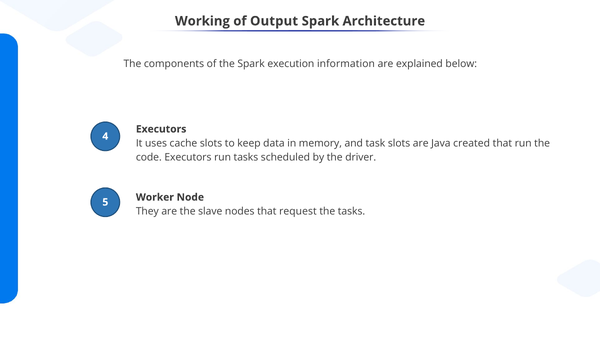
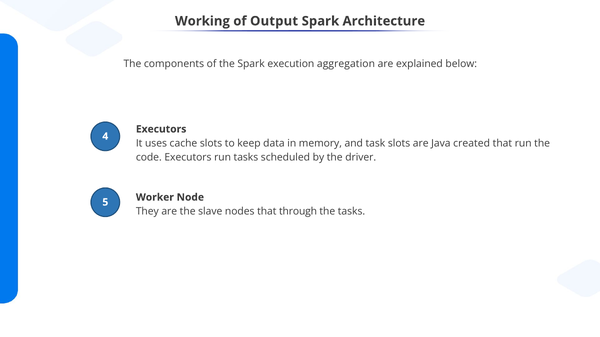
information: information -> aggregation
request: request -> through
